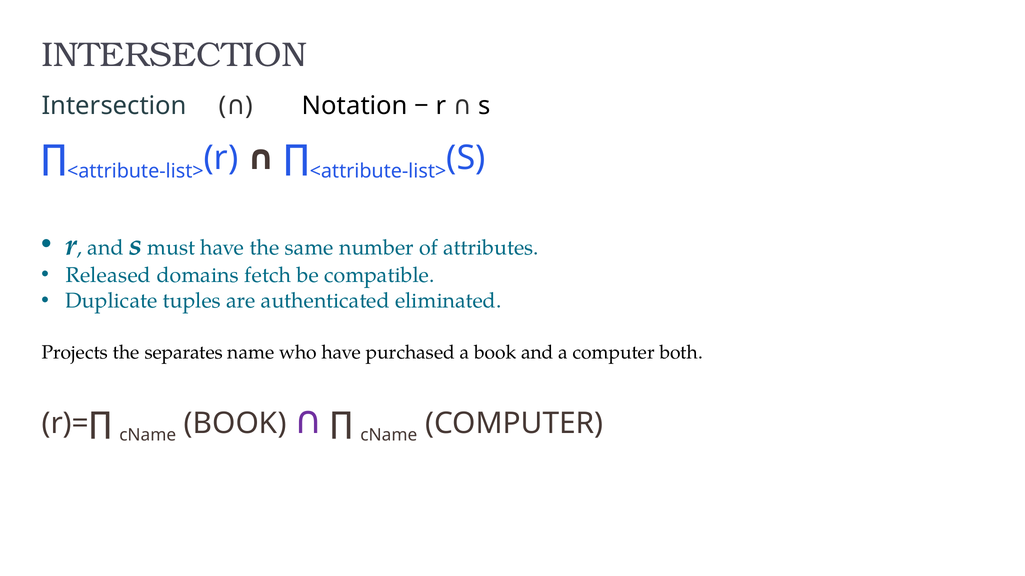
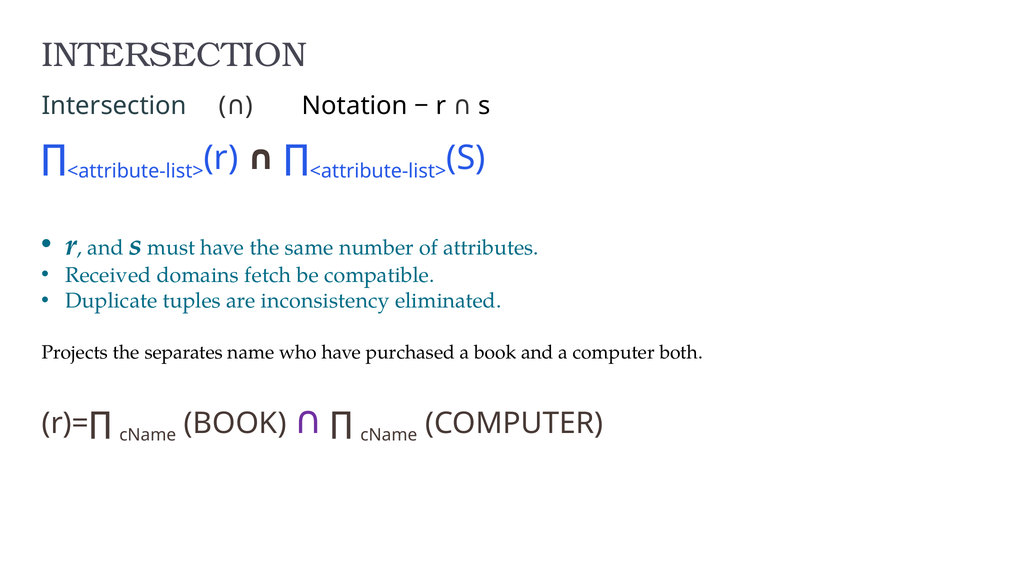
Released: Released -> Received
authenticated: authenticated -> inconsistency
